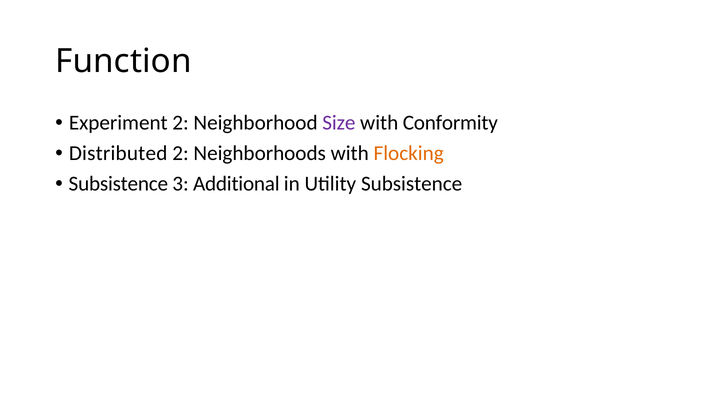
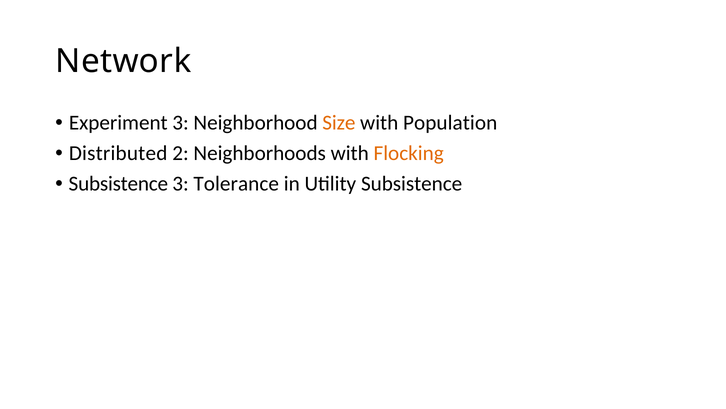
Function: Function -> Network
Experiment 2: 2 -> 3
Size colour: purple -> orange
Conformity: Conformity -> Population
Additional: Additional -> Tolerance
